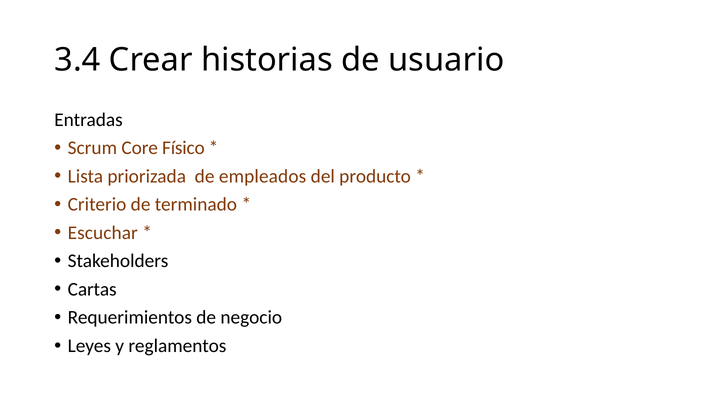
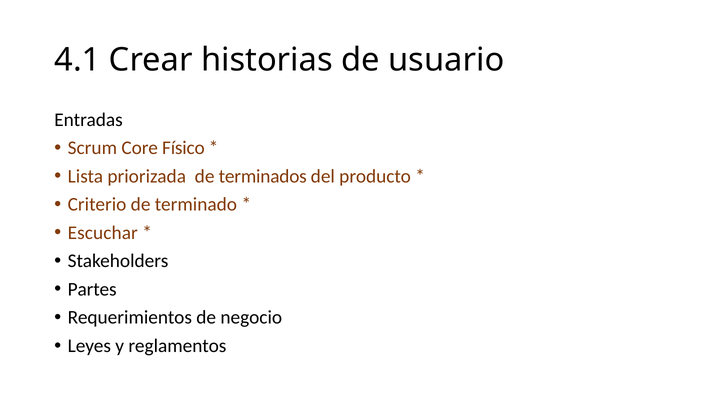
3.4: 3.4 -> 4.1
empleados: empleados -> terminados
Cartas: Cartas -> Partes
